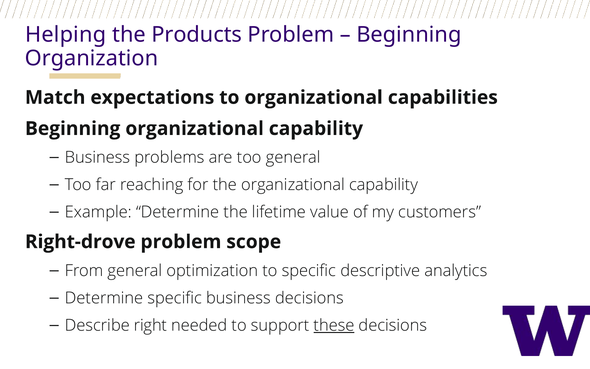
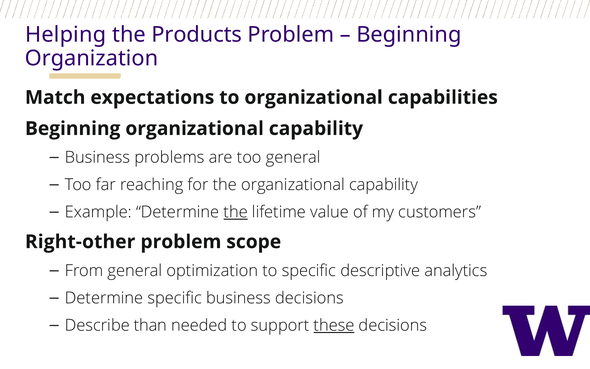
the at (236, 212) underline: none -> present
Right-drove: Right-drove -> Right-other
right: right -> than
